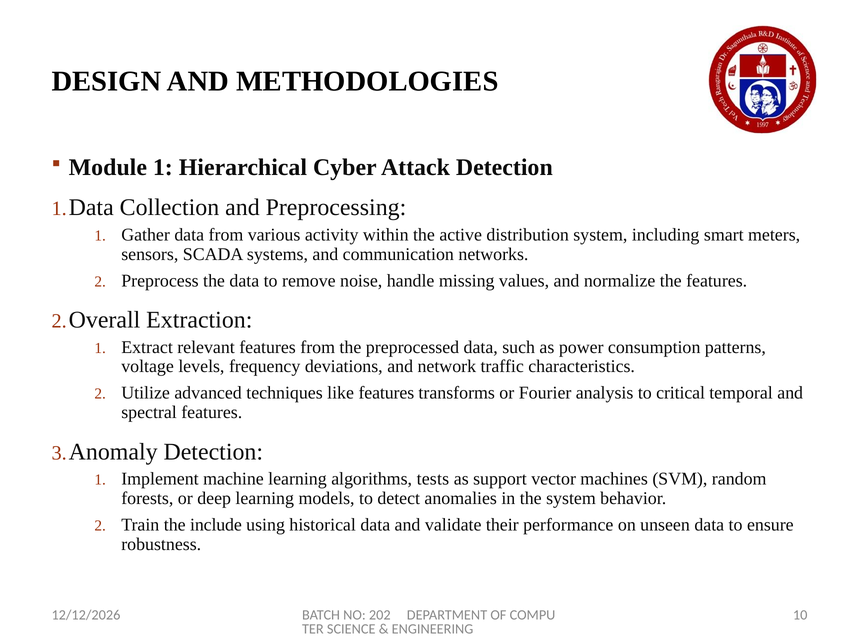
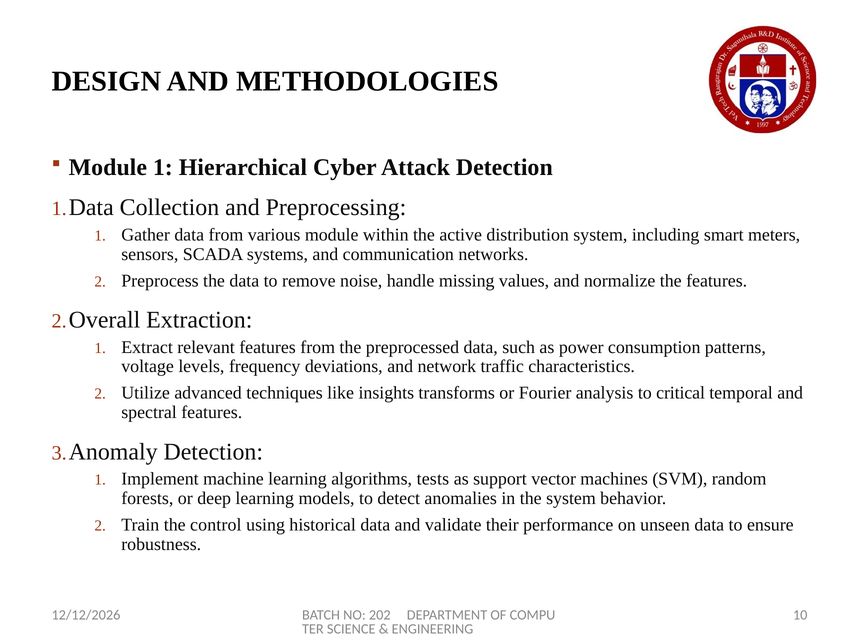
various activity: activity -> module
like features: features -> insights
include: include -> control
